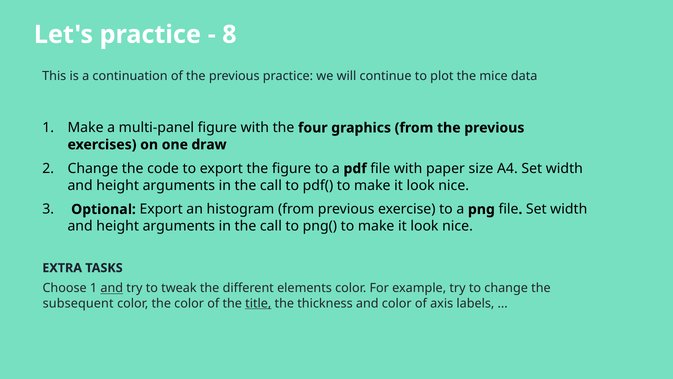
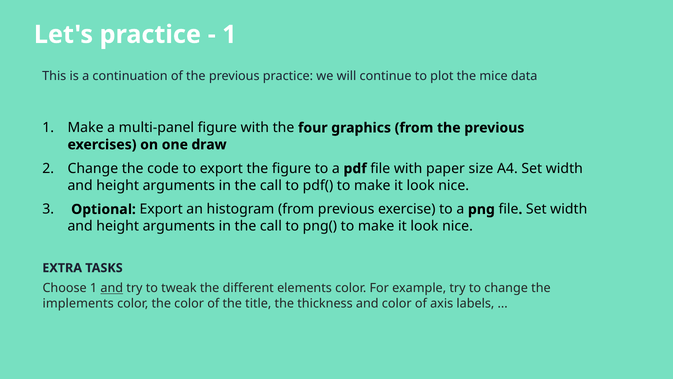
8 at (229, 35): 8 -> 1
subsequent: subsequent -> implements
title underline: present -> none
